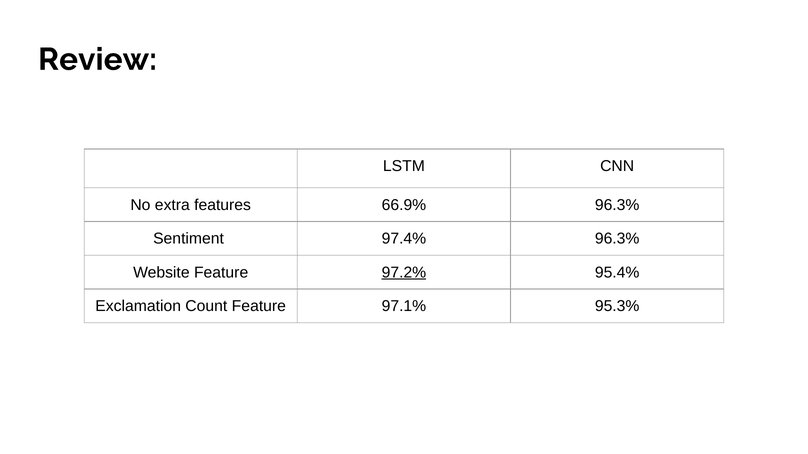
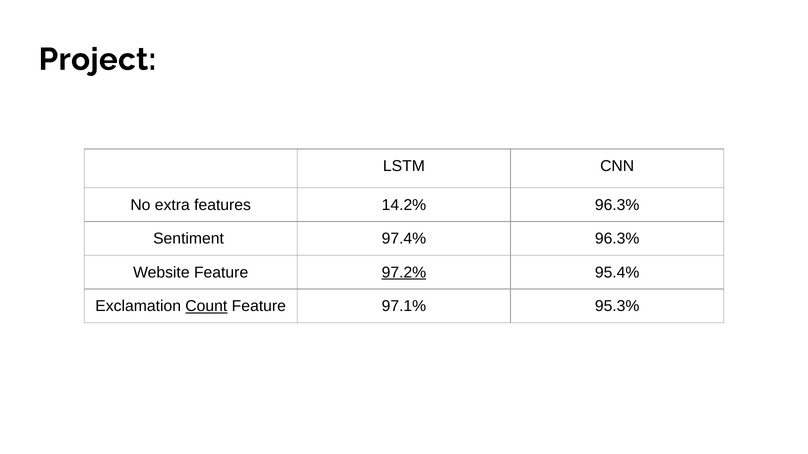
Review: Review -> Project
66.9%: 66.9% -> 14.2%
Count underline: none -> present
